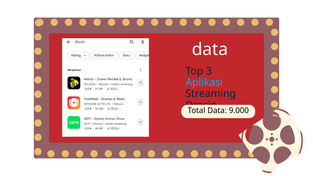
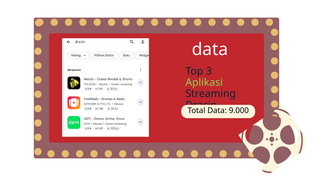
Aplikasi colour: light blue -> light green
